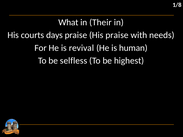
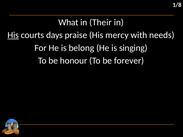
His at (13, 35) underline: none -> present
His praise: praise -> mercy
revival: revival -> belong
human: human -> singing
selfless: selfless -> honour
highest: highest -> forever
